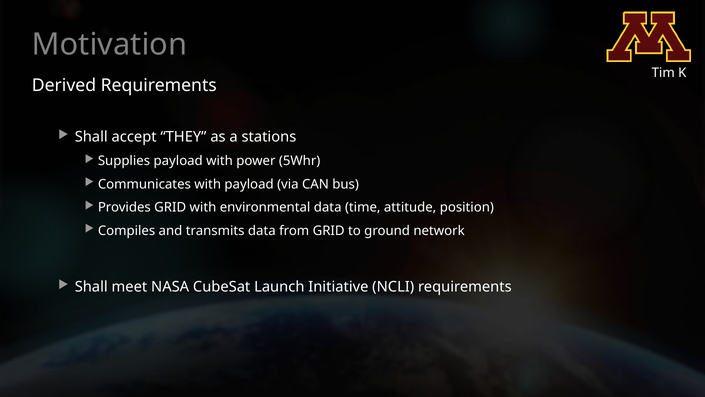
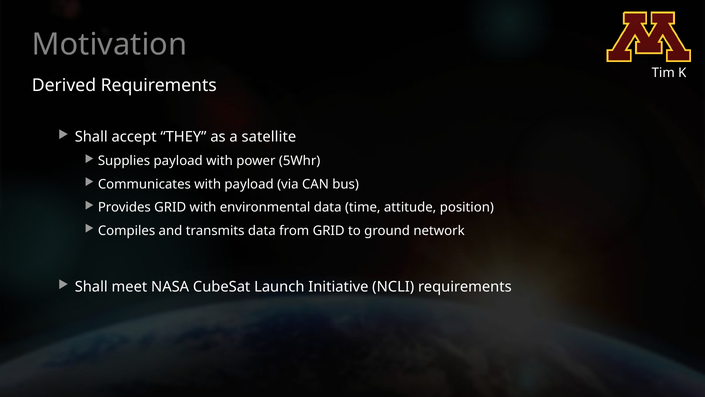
stations: stations -> satellite
